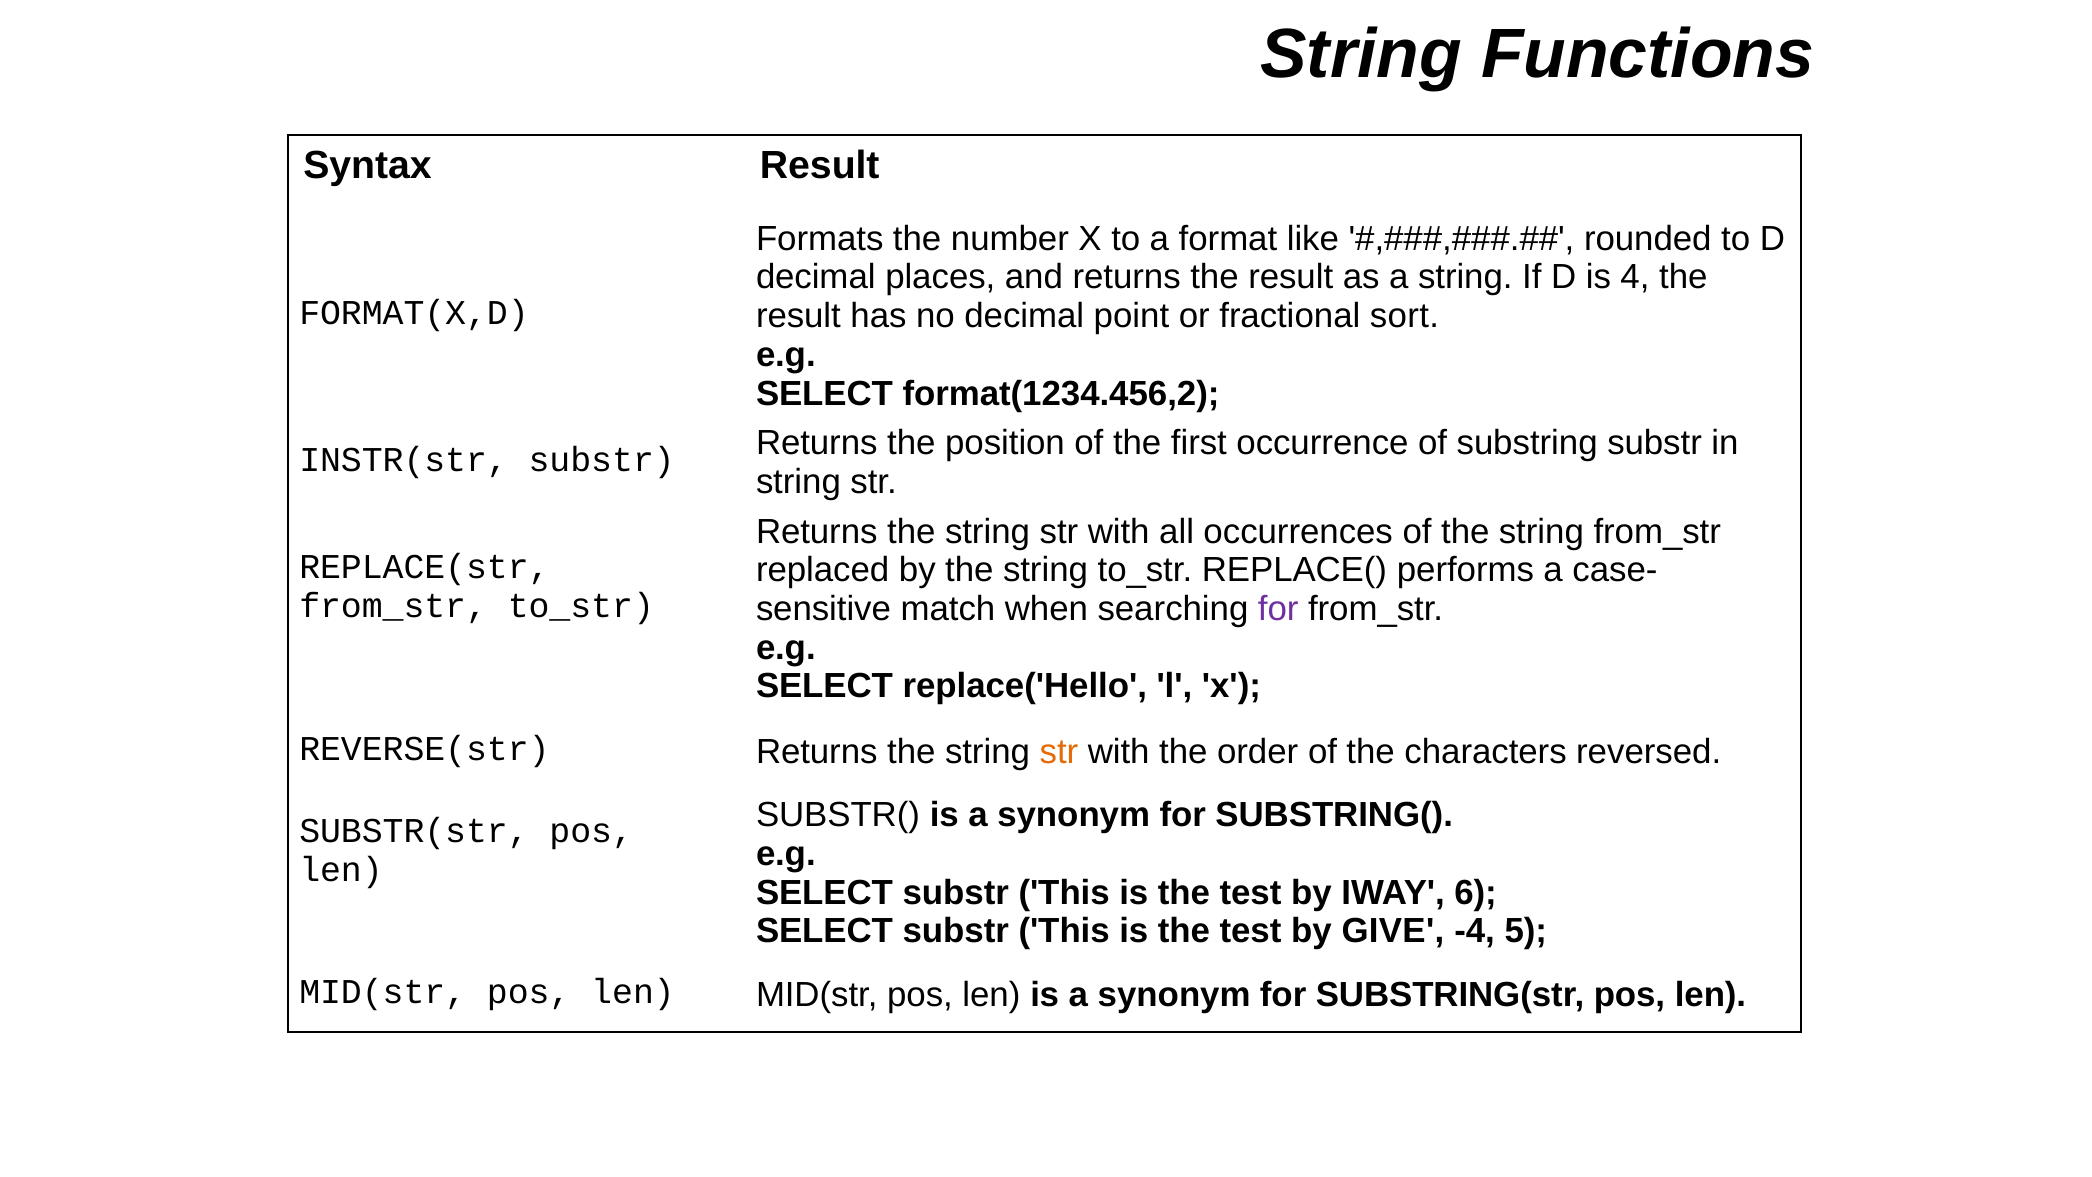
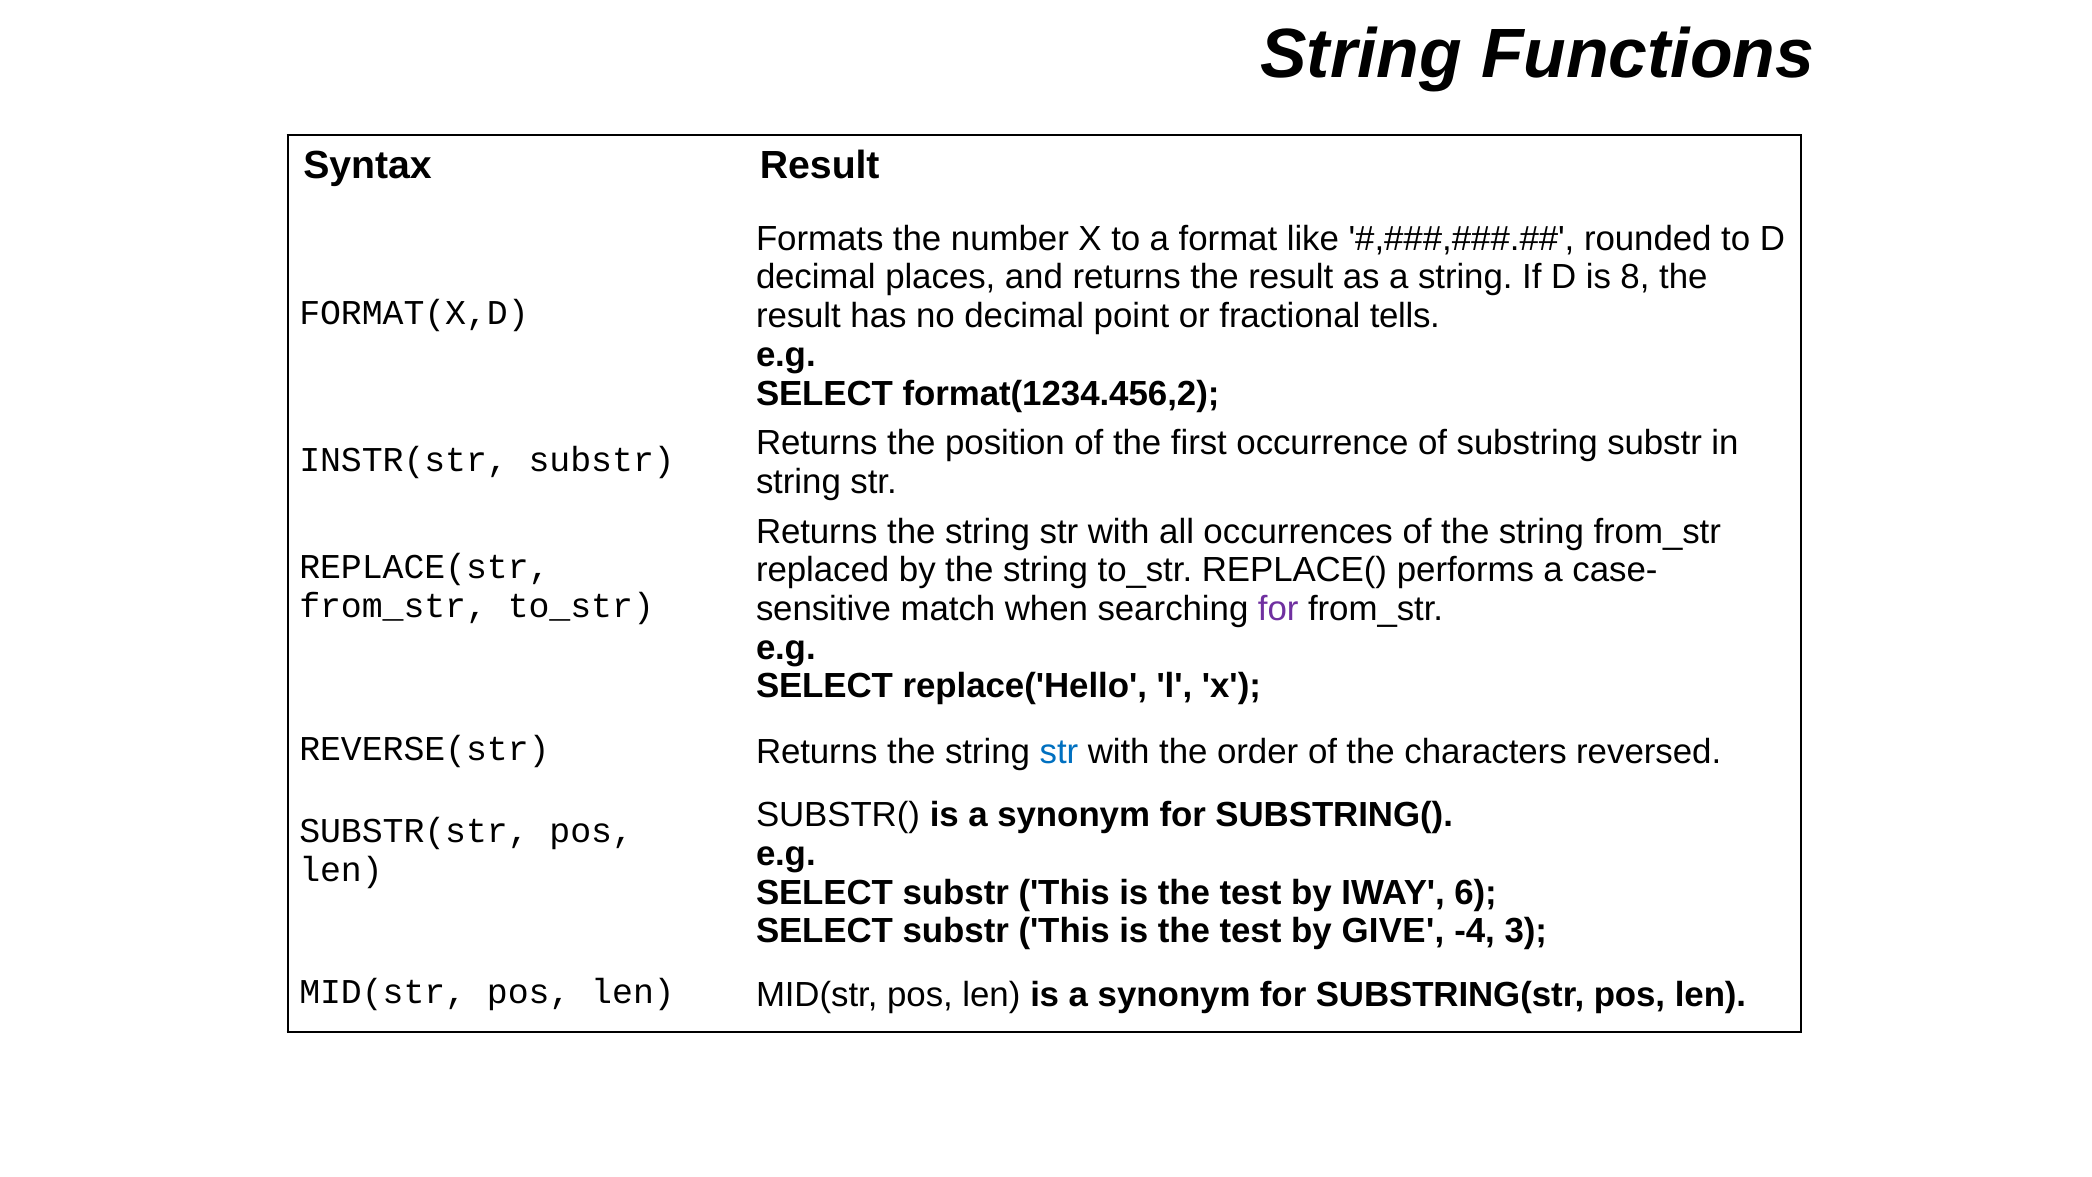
4: 4 -> 8
sort: sort -> tells
str at (1059, 751) colour: orange -> blue
5: 5 -> 3
